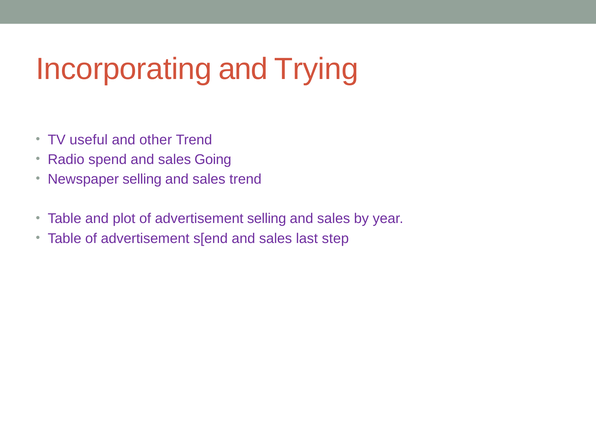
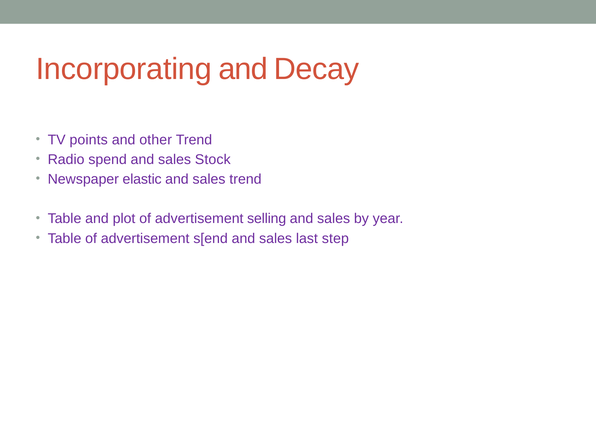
Trying: Trying -> Decay
useful: useful -> points
Going: Going -> Stock
Newspaper selling: selling -> elastic
